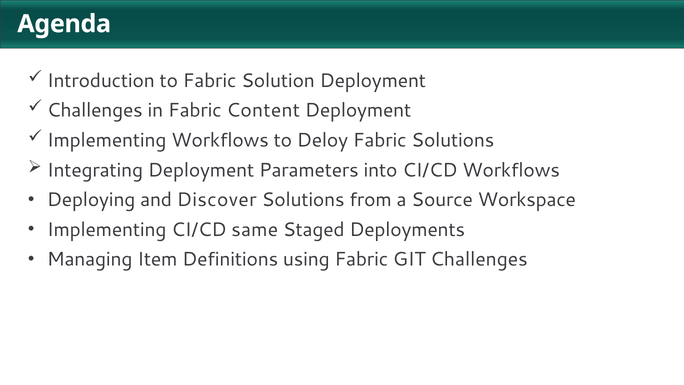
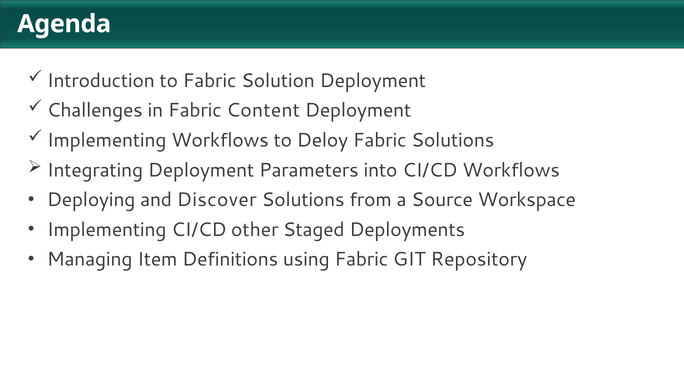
same: same -> other
GIT Challenges: Challenges -> Repository
